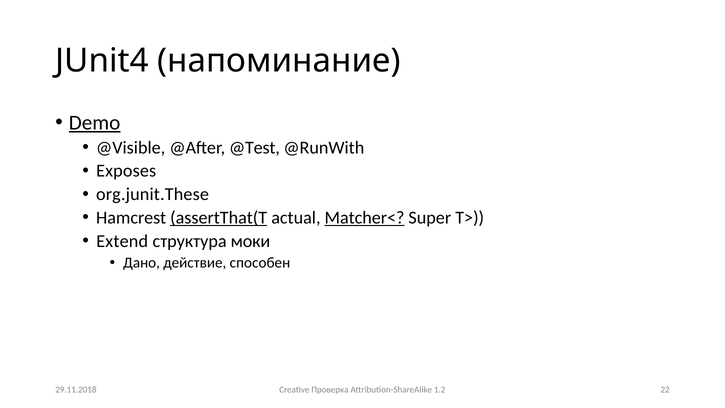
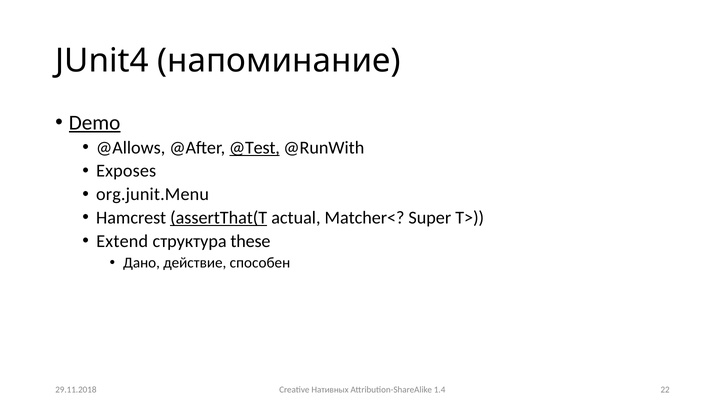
@Visible: @Visible -> @Allows
@Test underline: none -> present
org.junit.These: org.junit.These -> org.junit.Menu
Matcher< underline: present -> none
моки: моки -> these
Проверка: Проверка -> Нативных
1.2: 1.2 -> 1.4
